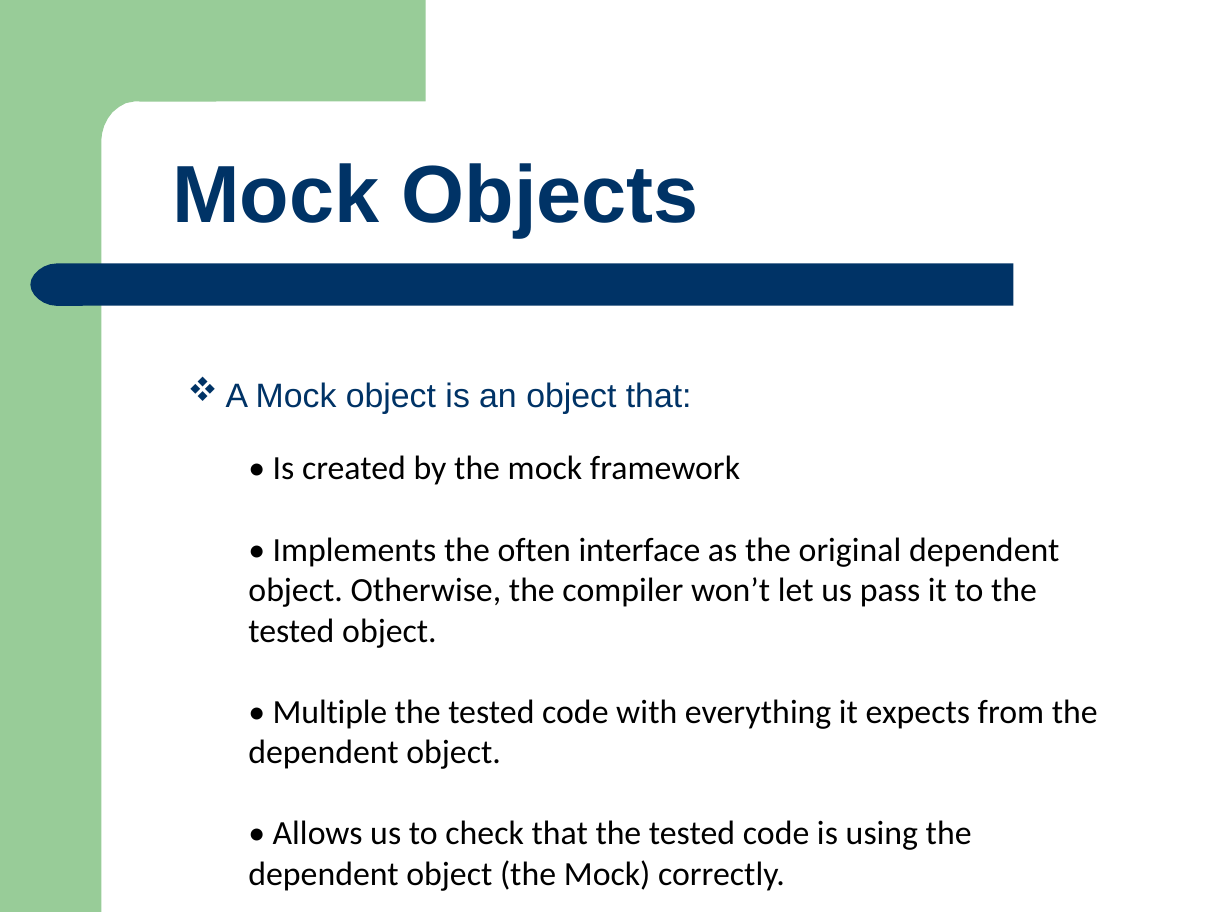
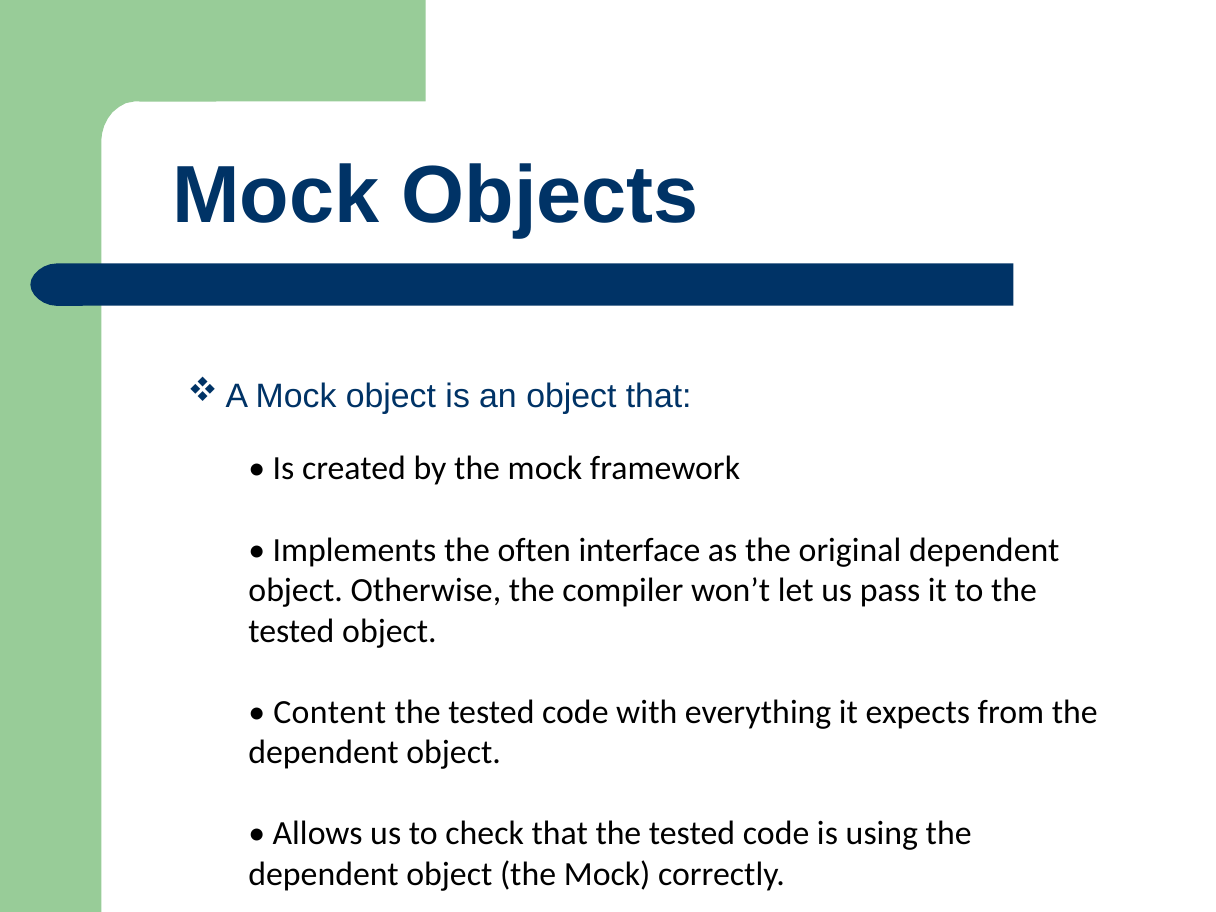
Multiple: Multiple -> Content
